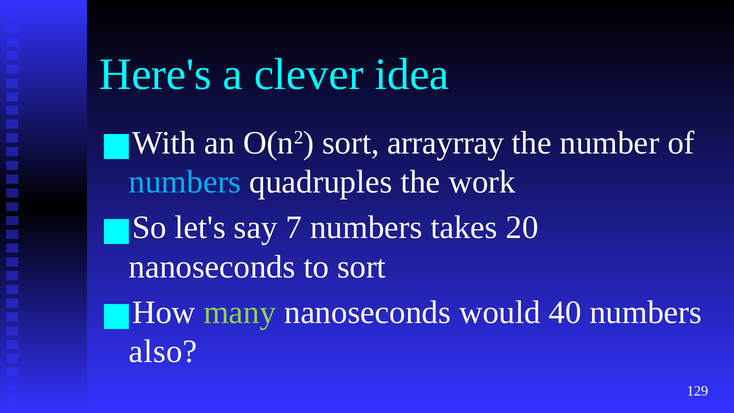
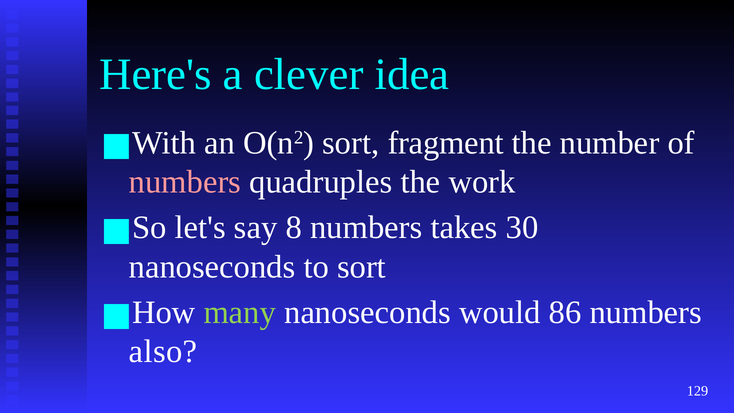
arrayrray: arrayrray -> fragment
numbers at (185, 182) colour: light blue -> pink
7: 7 -> 8
20: 20 -> 30
40: 40 -> 86
